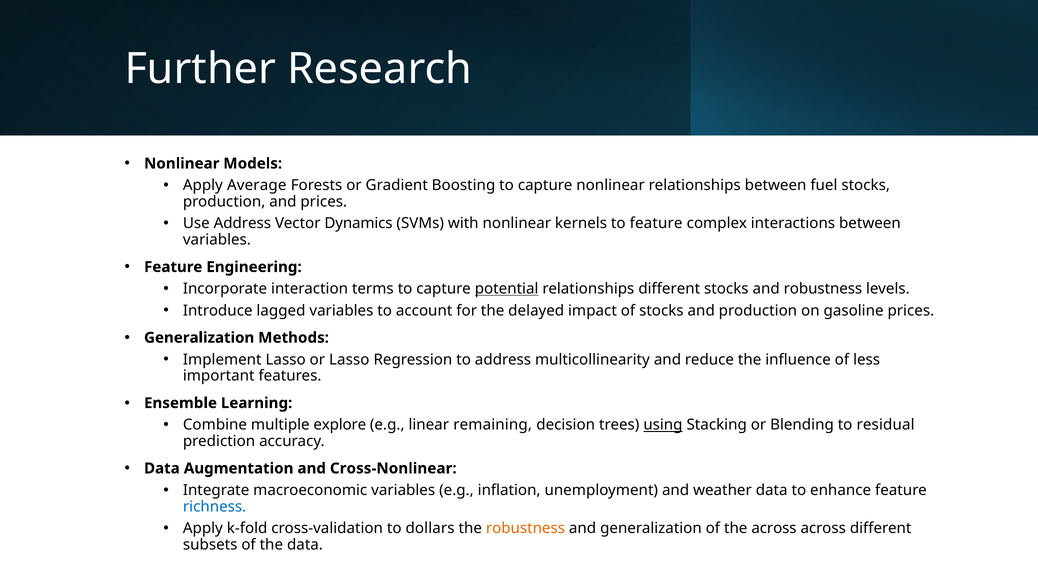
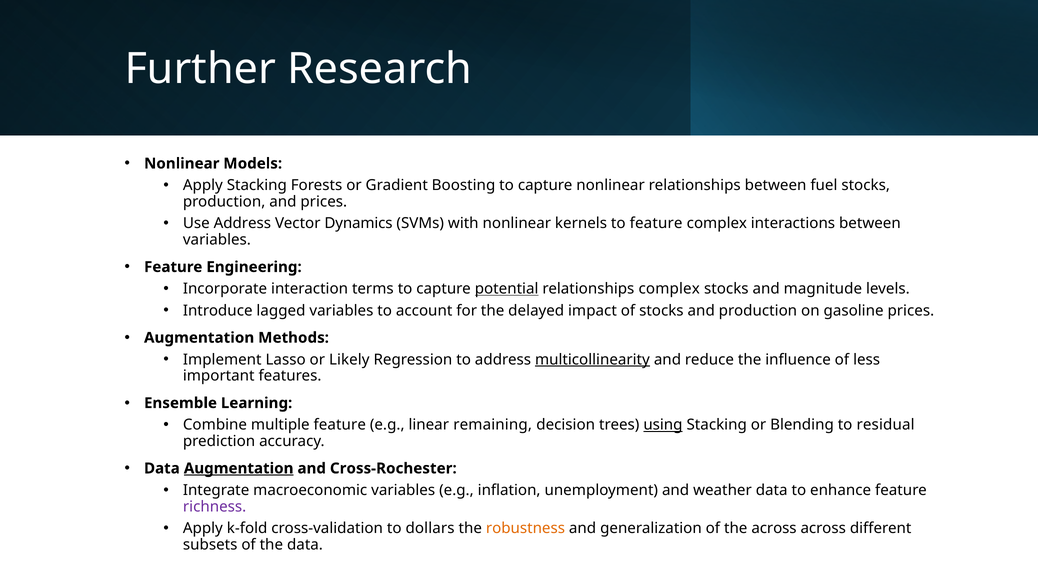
Apply Average: Average -> Stacking
relationships different: different -> complex
and robustness: robustness -> magnitude
Generalization at (199, 338): Generalization -> Augmentation
or Lasso: Lasso -> Likely
multicollinearity underline: none -> present
multiple explore: explore -> feature
Augmentation at (239, 468) underline: none -> present
Cross-Nonlinear: Cross-Nonlinear -> Cross-Rochester
richness colour: blue -> purple
